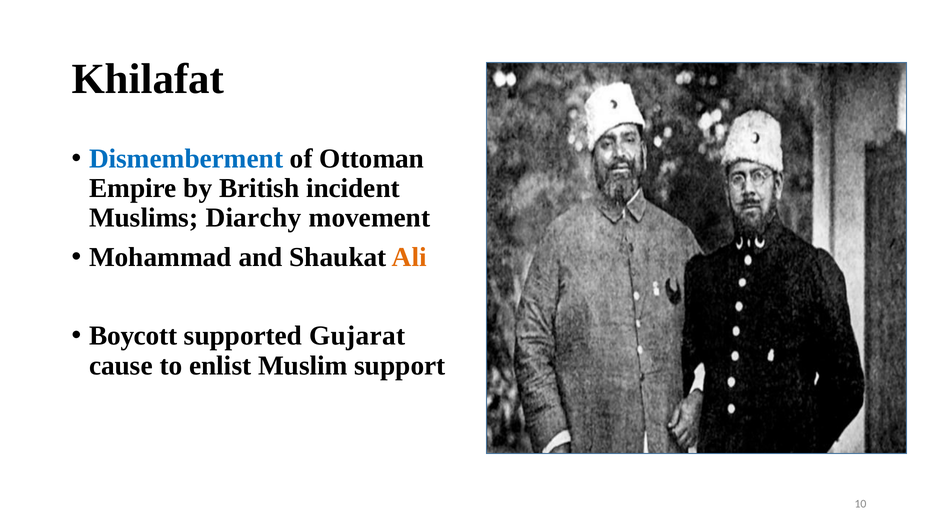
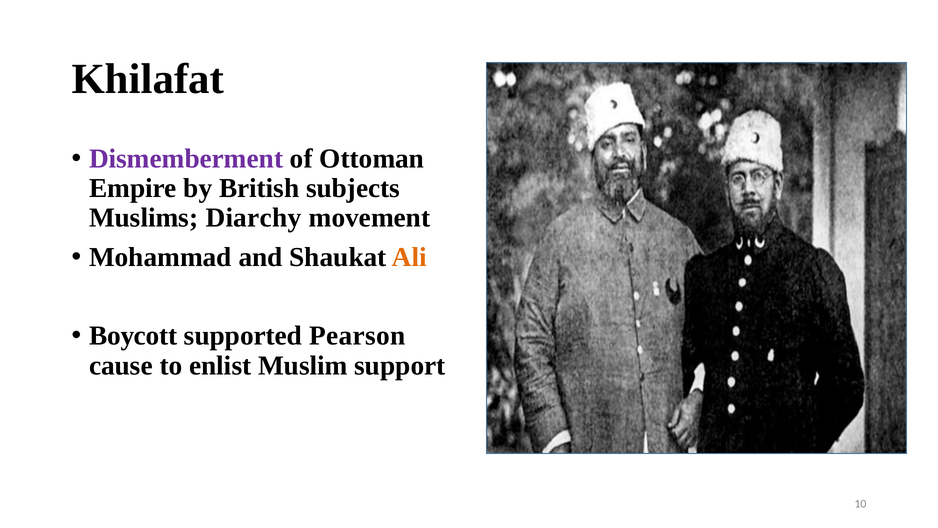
Dismemberment colour: blue -> purple
incident: incident -> subjects
Gujarat: Gujarat -> Pearson
